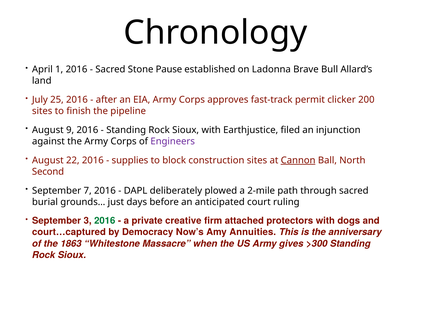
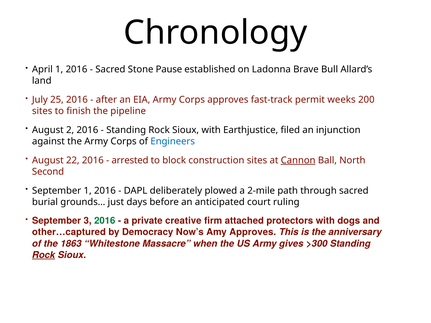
clicker: clicker -> weeks
9: 9 -> 2
Engineers colour: purple -> blue
supplies: supplies -> arrested
September 7: 7 -> 1
court…captured: court…captured -> other…captured
Amy Annuities: Annuities -> Approves
Rock at (44, 255) underline: none -> present
